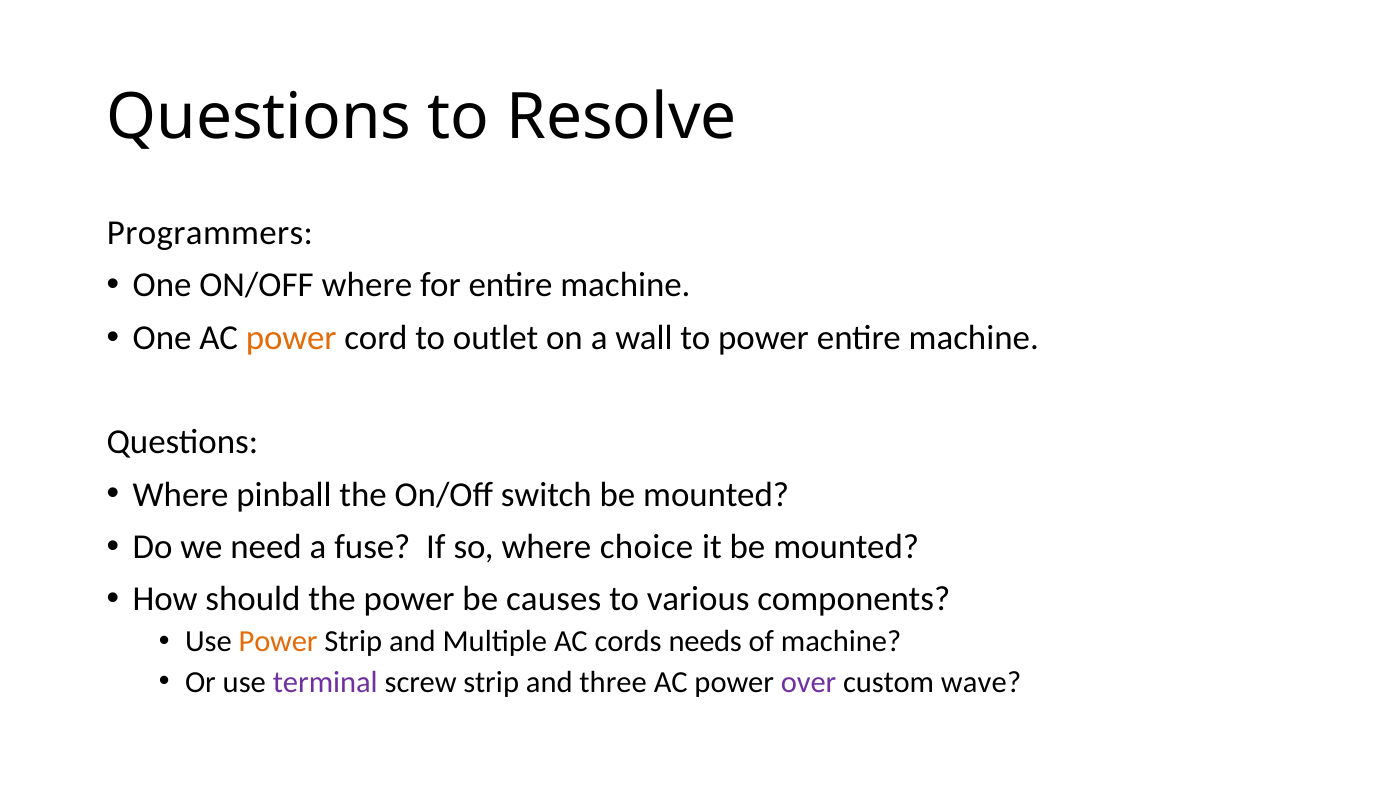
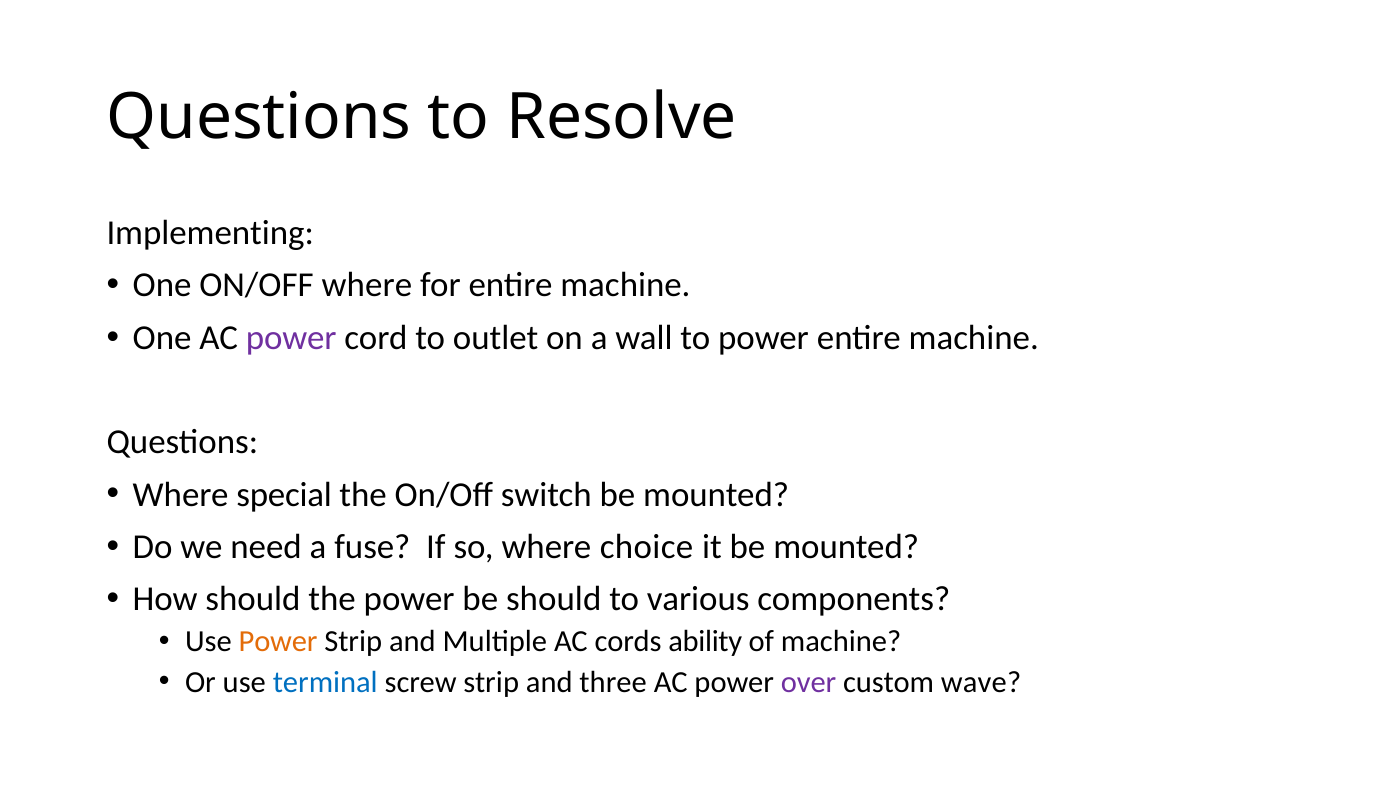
Programmers: Programmers -> Implementing
power at (291, 338) colour: orange -> purple
pinball: pinball -> special
be causes: causes -> should
needs: needs -> ability
terminal colour: purple -> blue
